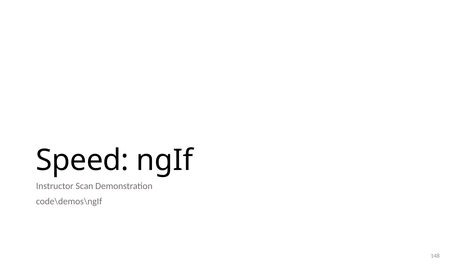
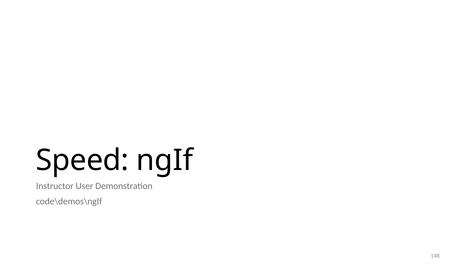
Scan: Scan -> User
